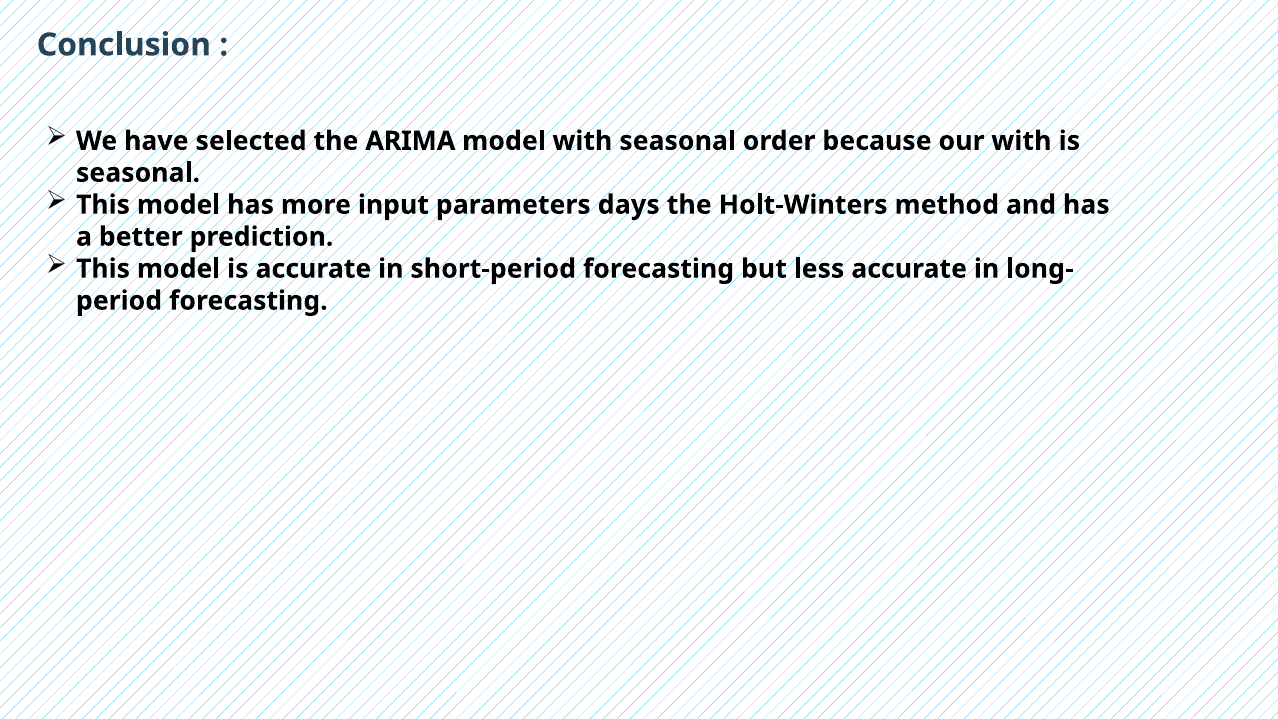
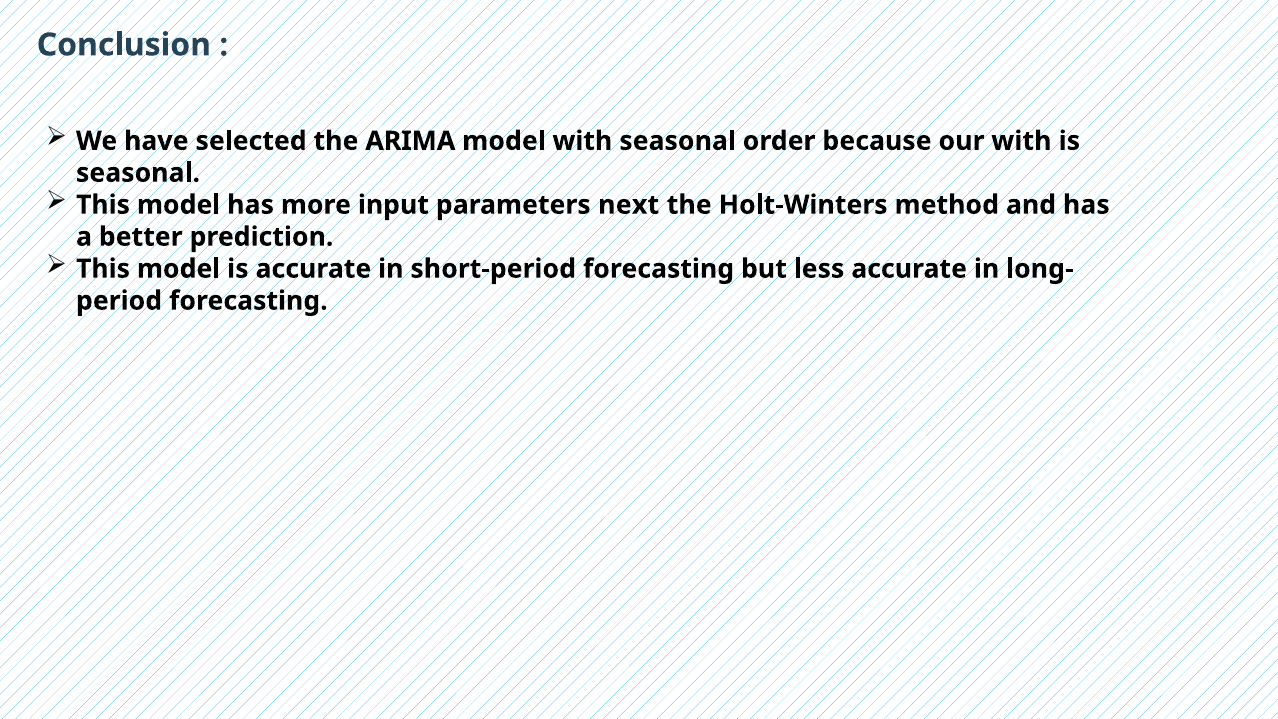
days: days -> next
